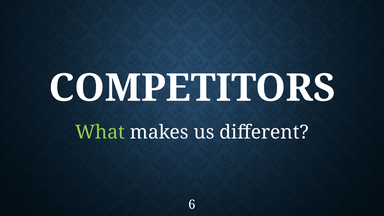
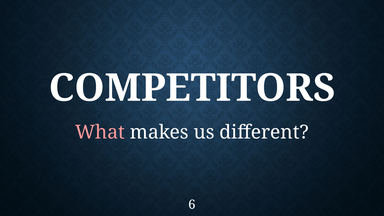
What colour: light green -> pink
